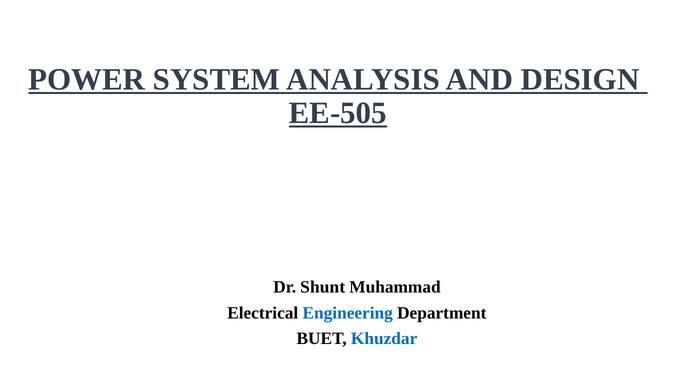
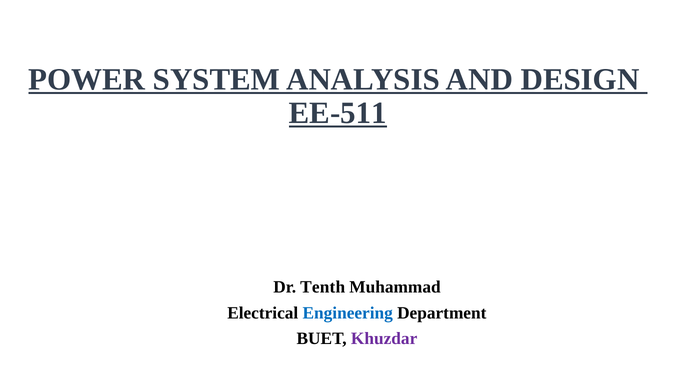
EE-505: EE-505 -> EE-511
Shunt: Shunt -> Tenth
Khuzdar colour: blue -> purple
